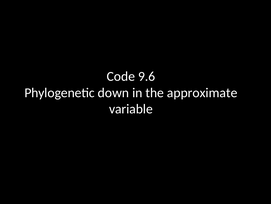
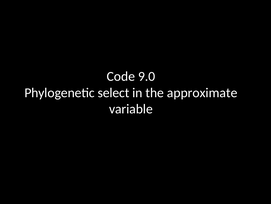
9.6: 9.6 -> 9.0
down: down -> select
